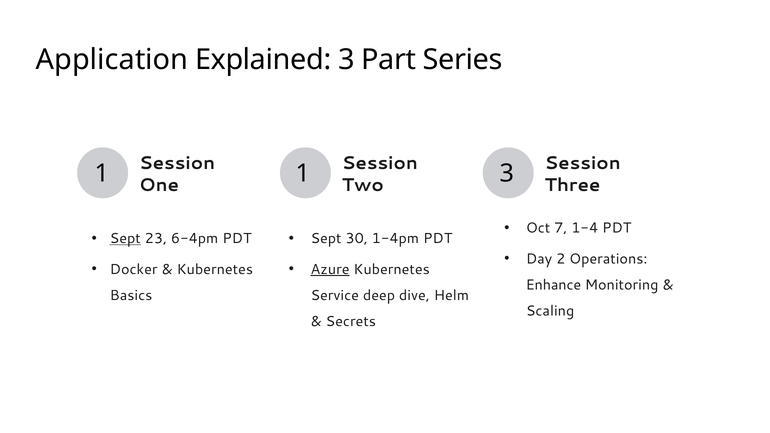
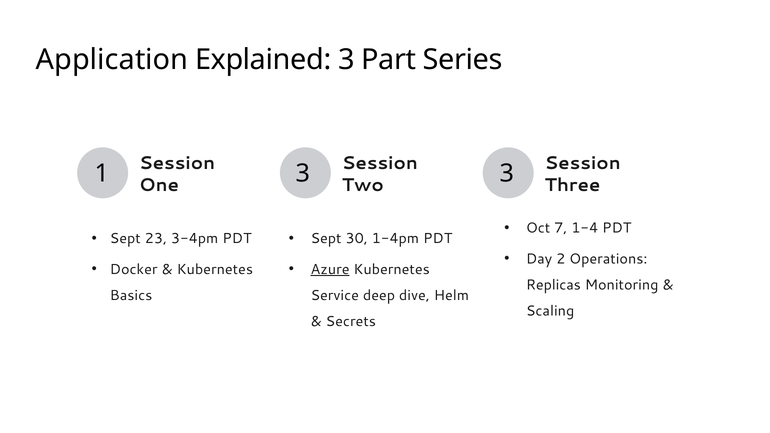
1 1: 1 -> 3
Sept at (125, 239) underline: present -> none
6-4pm: 6-4pm -> 3-4pm
Enhance: Enhance -> Replicas
